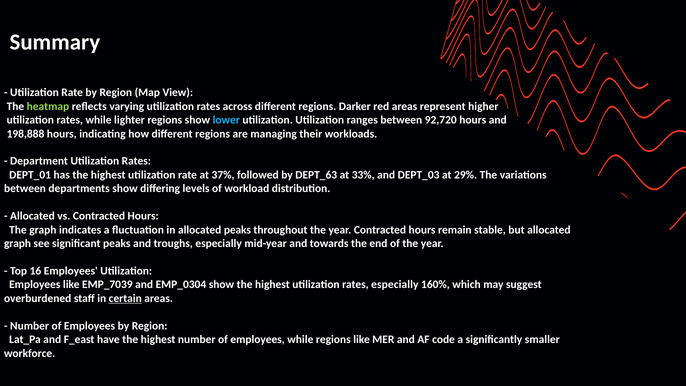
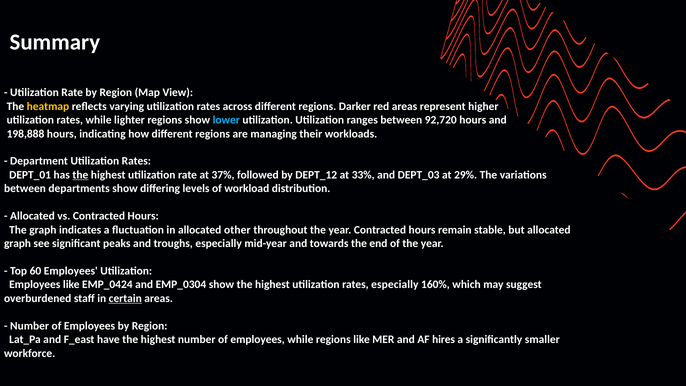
heatmap colour: light green -> yellow
the at (80, 175) underline: none -> present
DEPT_63: DEPT_63 -> DEPT_12
allocated peaks: peaks -> other
16: 16 -> 60
EMP_7039: EMP_7039 -> EMP_0424
code: code -> hires
